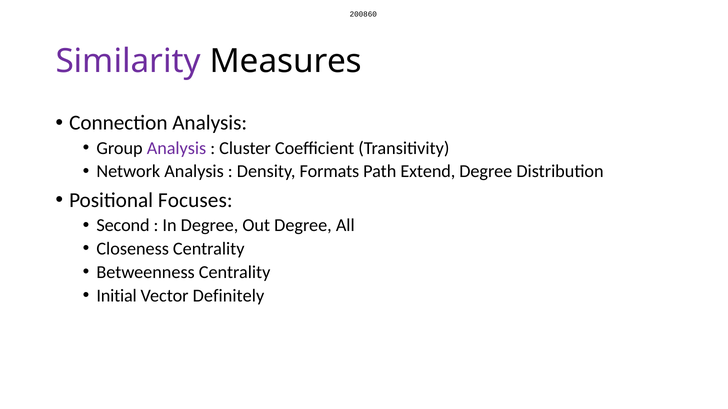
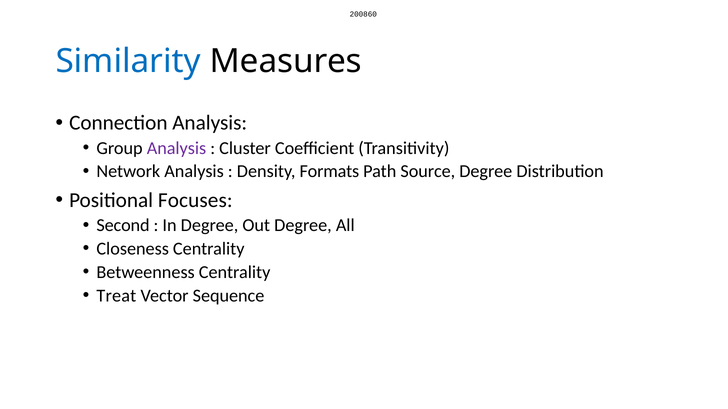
Similarity colour: purple -> blue
Extend: Extend -> Source
Initial: Initial -> Treat
Definitely: Definitely -> Sequence
